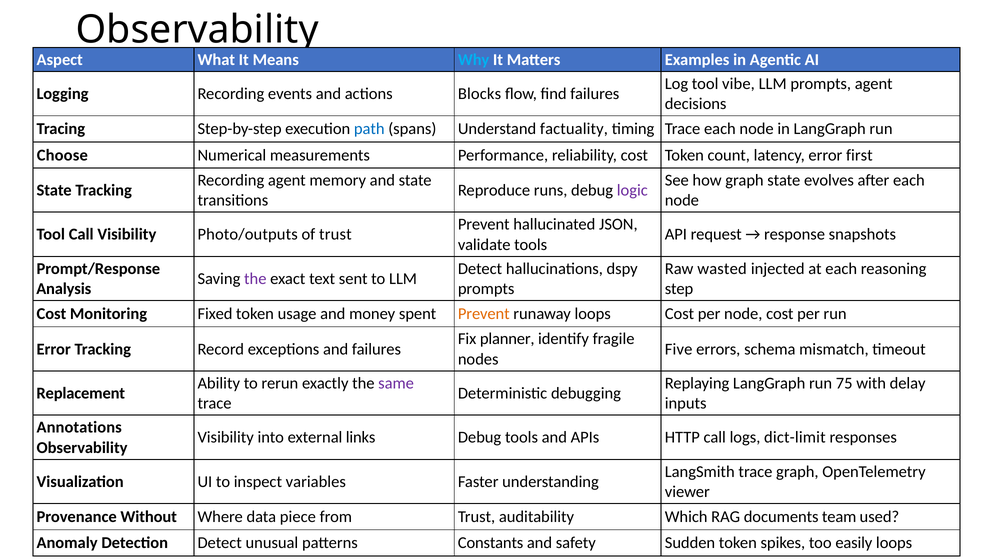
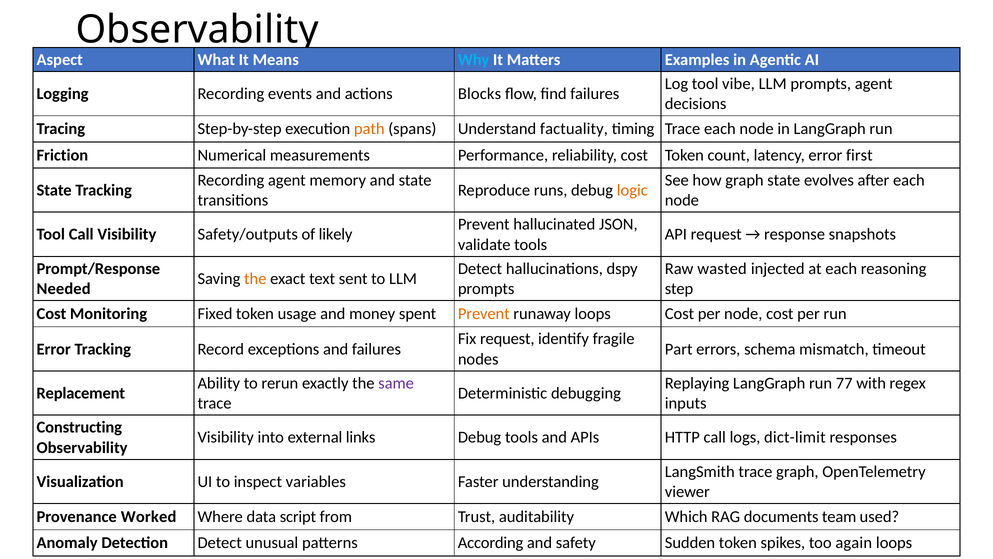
path colour: blue -> orange
Choose: Choose -> Friction
logic colour: purple -> orange
Photo/outputs: Photo/outputs -> Safety/outputs
of trust: trust -> likely
the at (255, 278) colour: purple -> orange
Analysis: Analysis -> Needed
Fix planner: planner -> request
Five: Five -> Part
75: 75 -> 77
delay: delay -> regex
Annotations: Annotations -> Constructing
Without: Without -> Worked
piece: piece -> script
Constants: Constants -> According
easily: easily -> again
